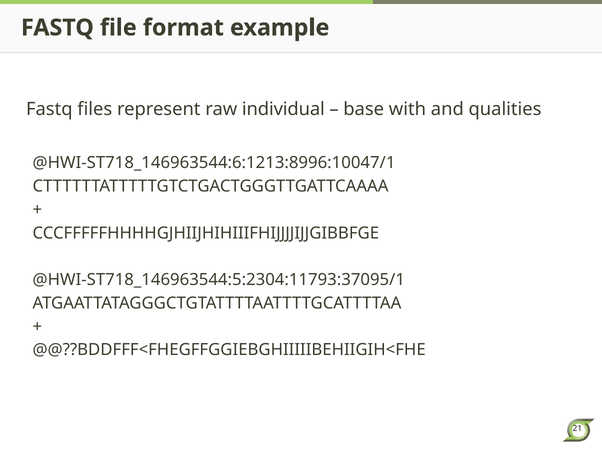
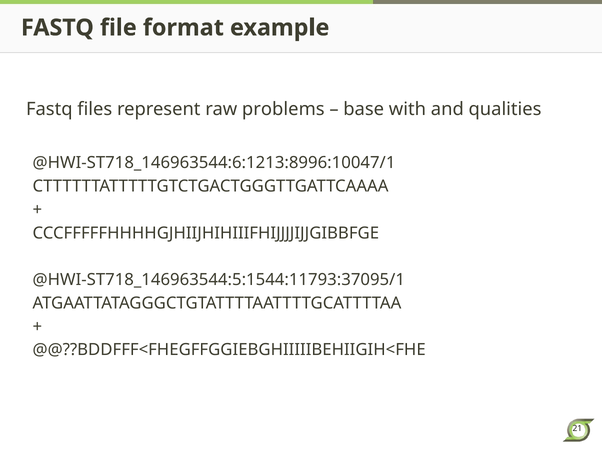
individual: individual -> problems
@HWI-ST718_146963544:5:2304:11793:37095/1: @HWI-ST718_146963544:5:2304:11793:37095/1 -> @HWI-ST718_146963544:5:1544:11793:37095/1
